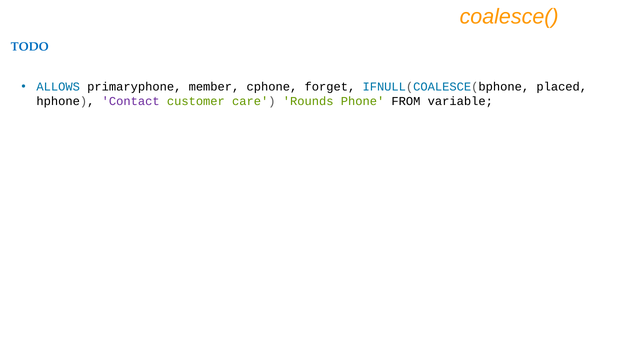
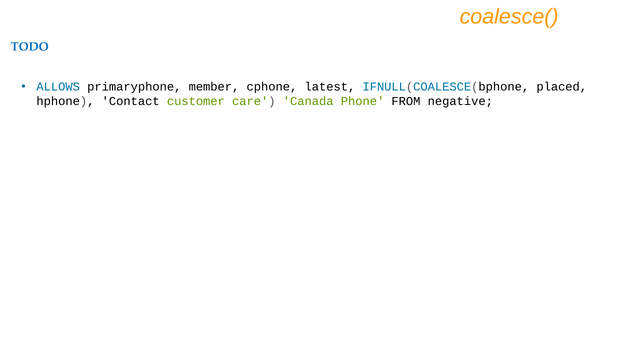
forget: forget -> latest
Contact colour: purple -> black
Rounds: Rounds -> Canada
variable: variable -> negative
